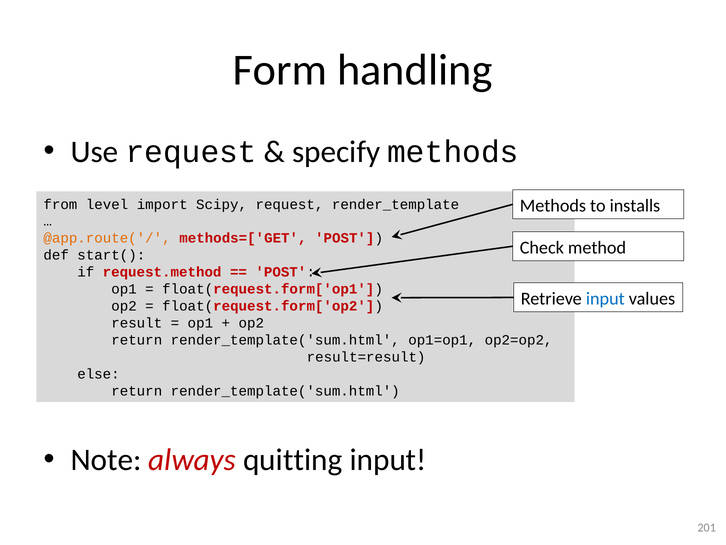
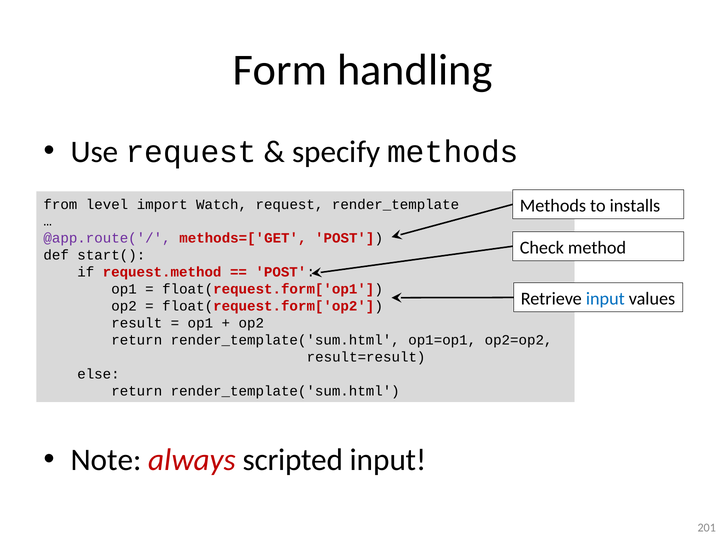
Scipy: Scipy -> Watch
@app.route('/ colour: orange -> purple
quitting: quitting -> scripted
